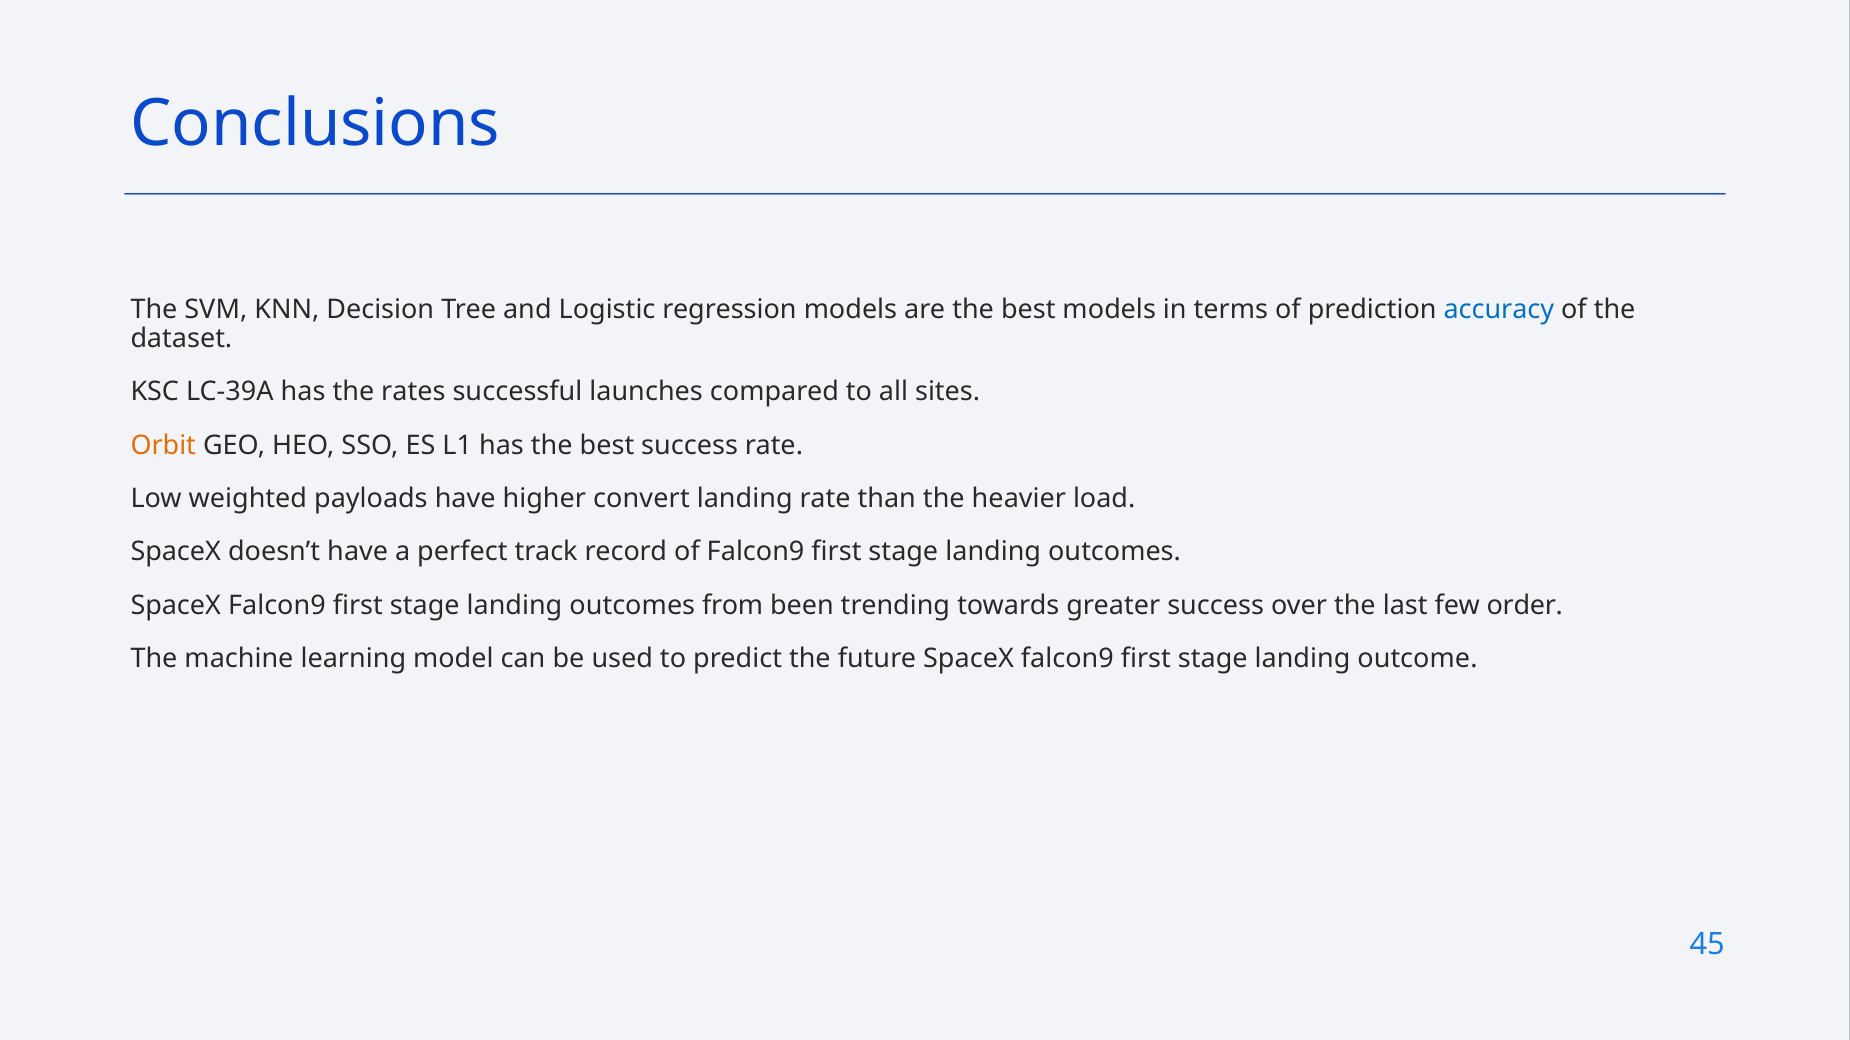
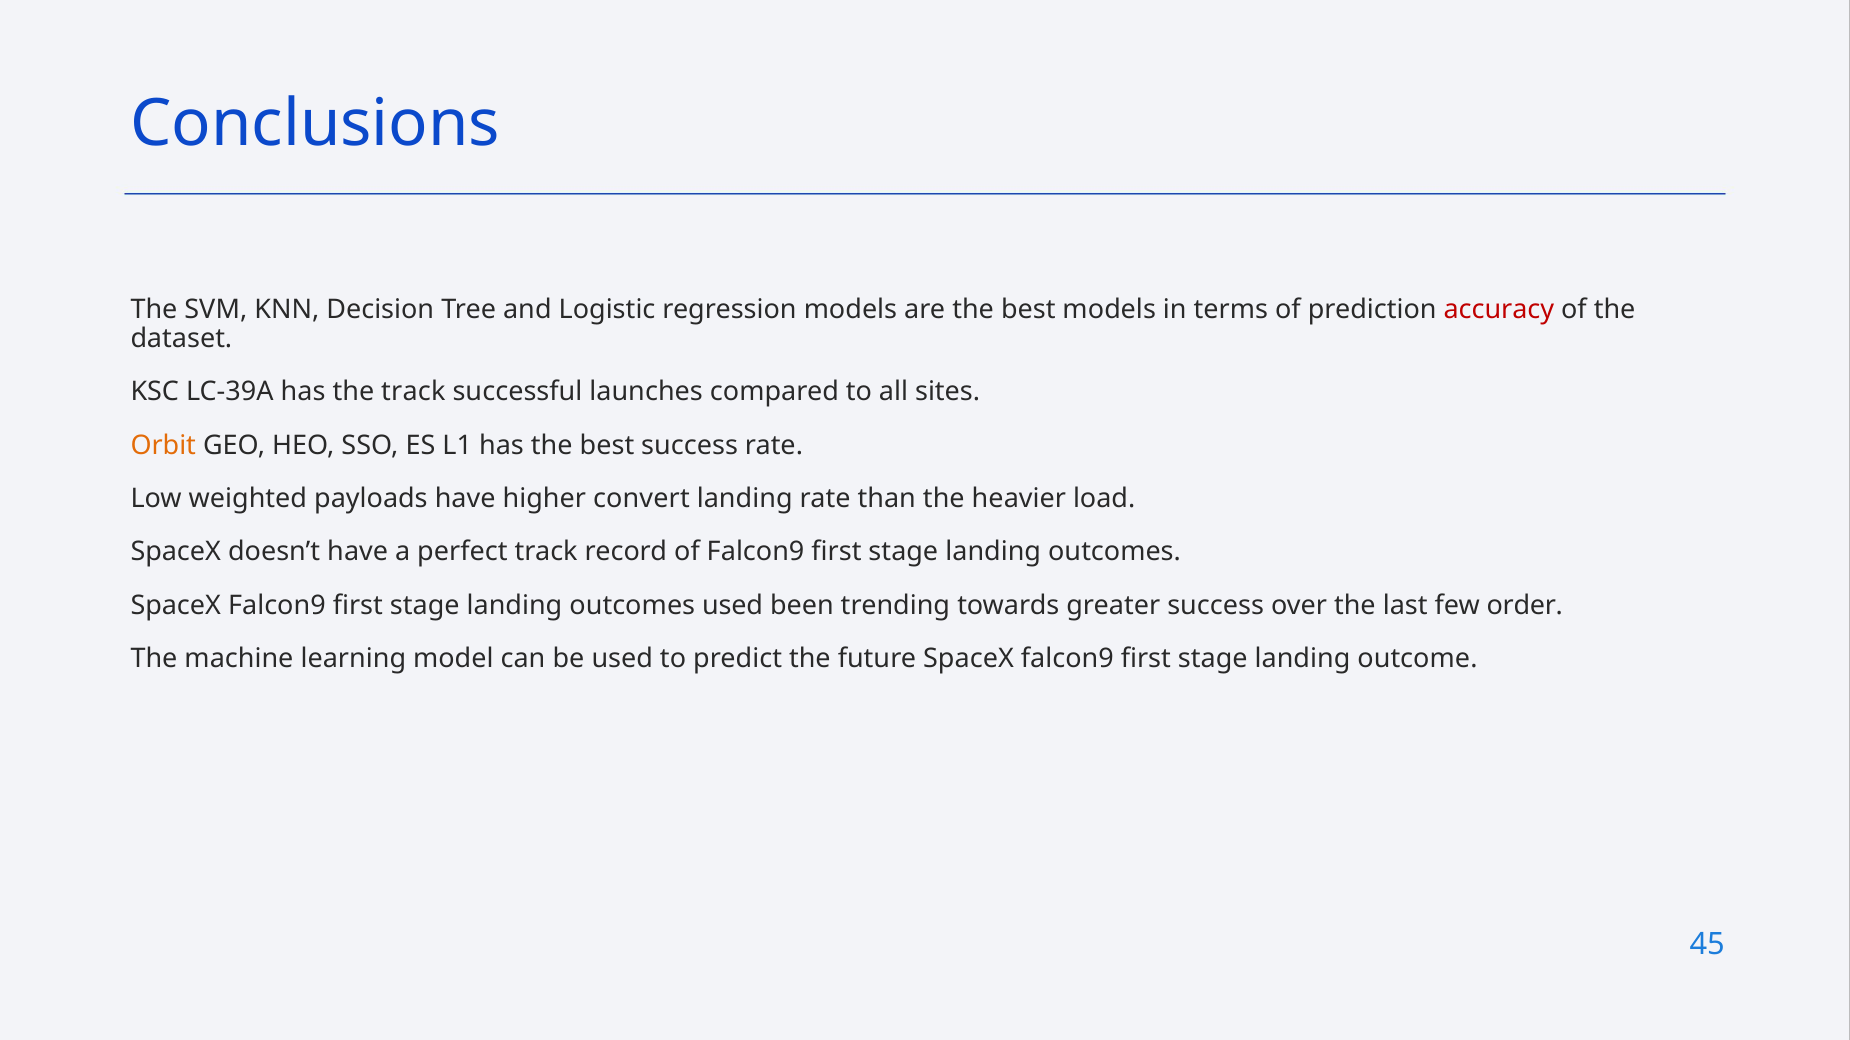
accuracy colour: blue -> red
the rates: rates -> track
outcomes from: from -> used
